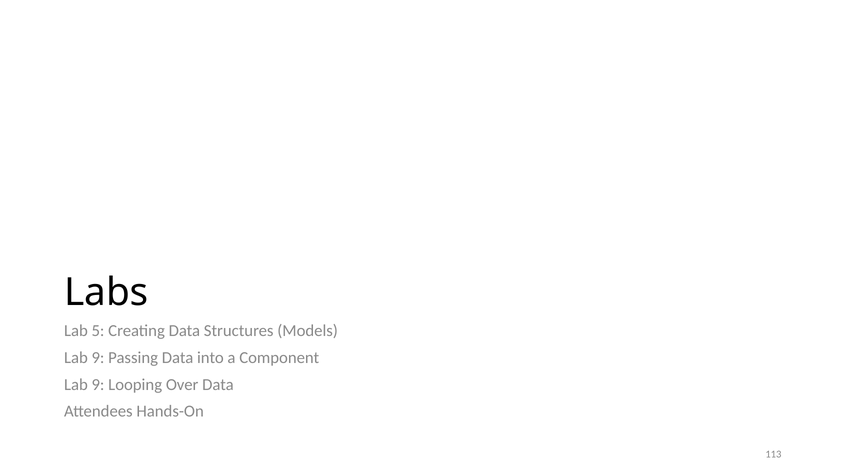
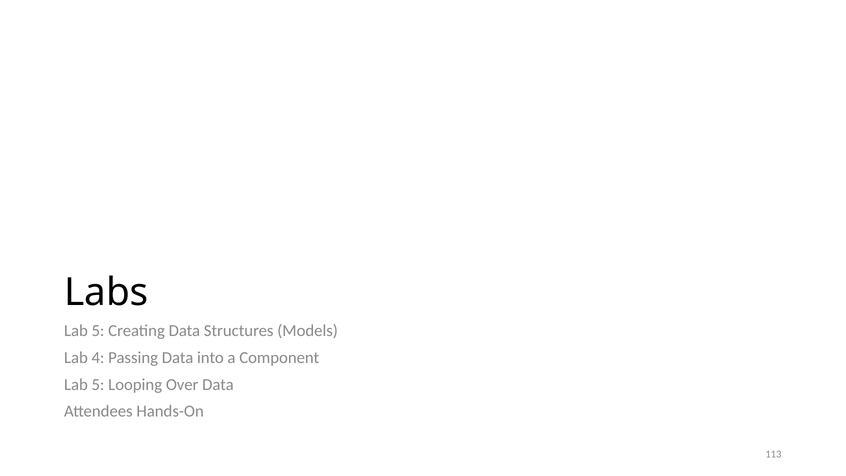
9 at (98, 357): 9 -> 4
9 at (98, 384): 9 -> 5
